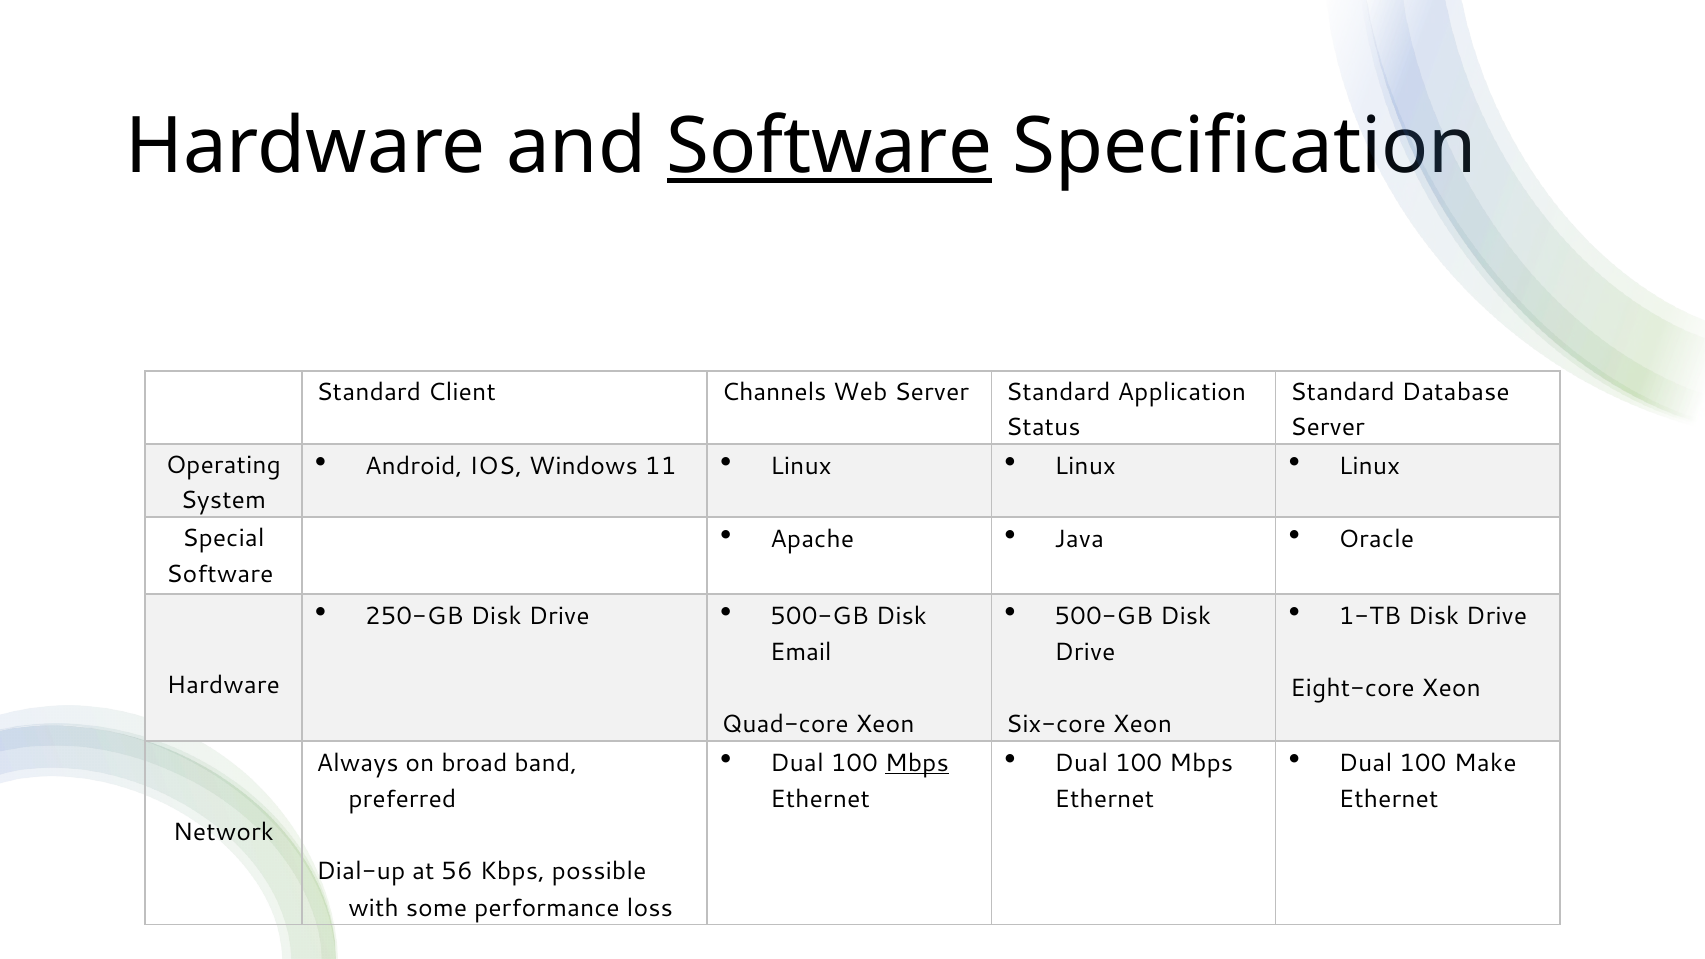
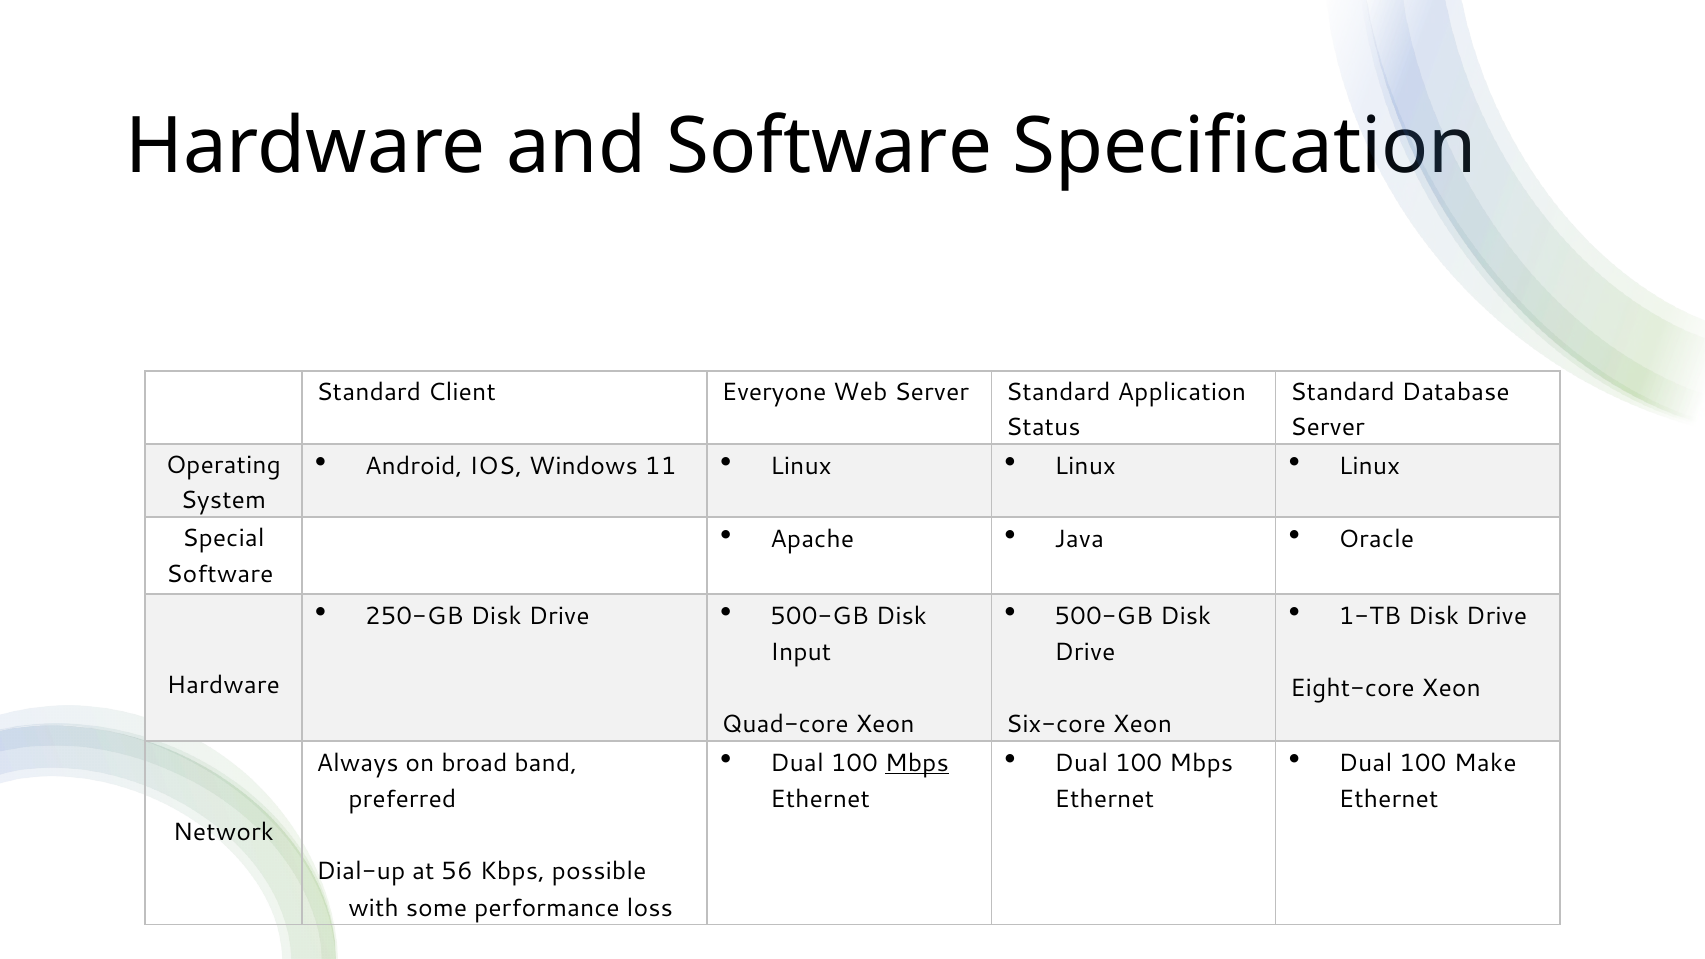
Software at (829, 147) underline: present -> none
Channels: Channels -> Everyone
Email: Email -> Input
